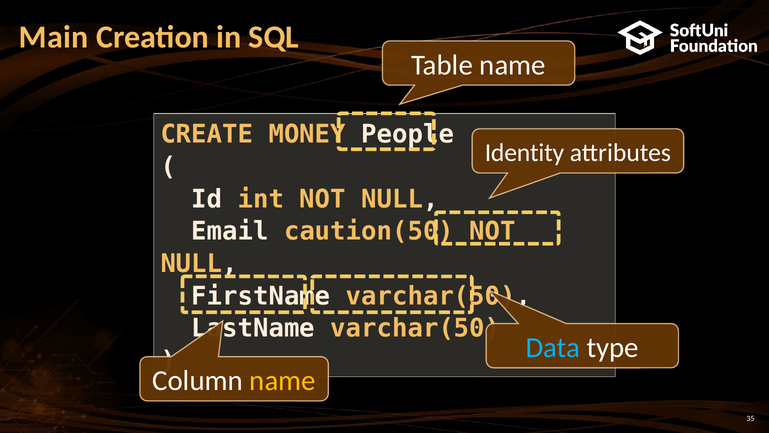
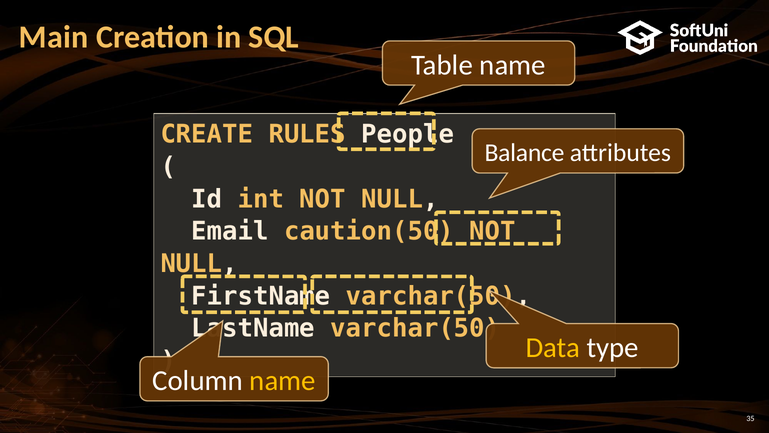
MONEY: MONEY -> RULES
Identity: Identity -> Balance
Data colour: light blue -> yellow
